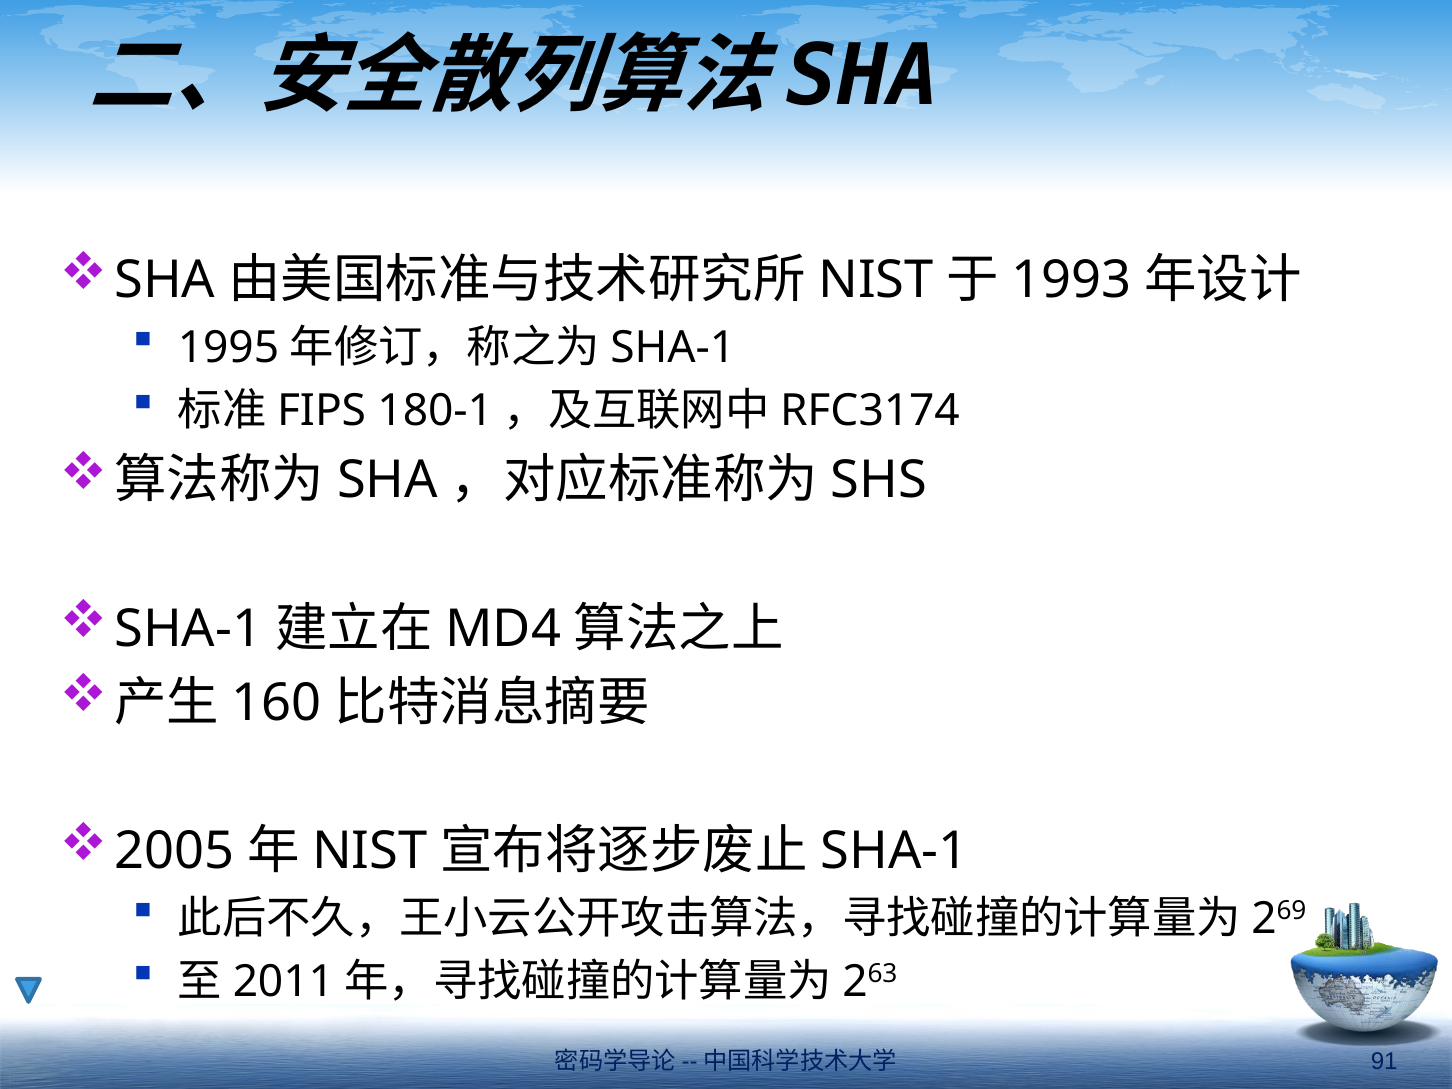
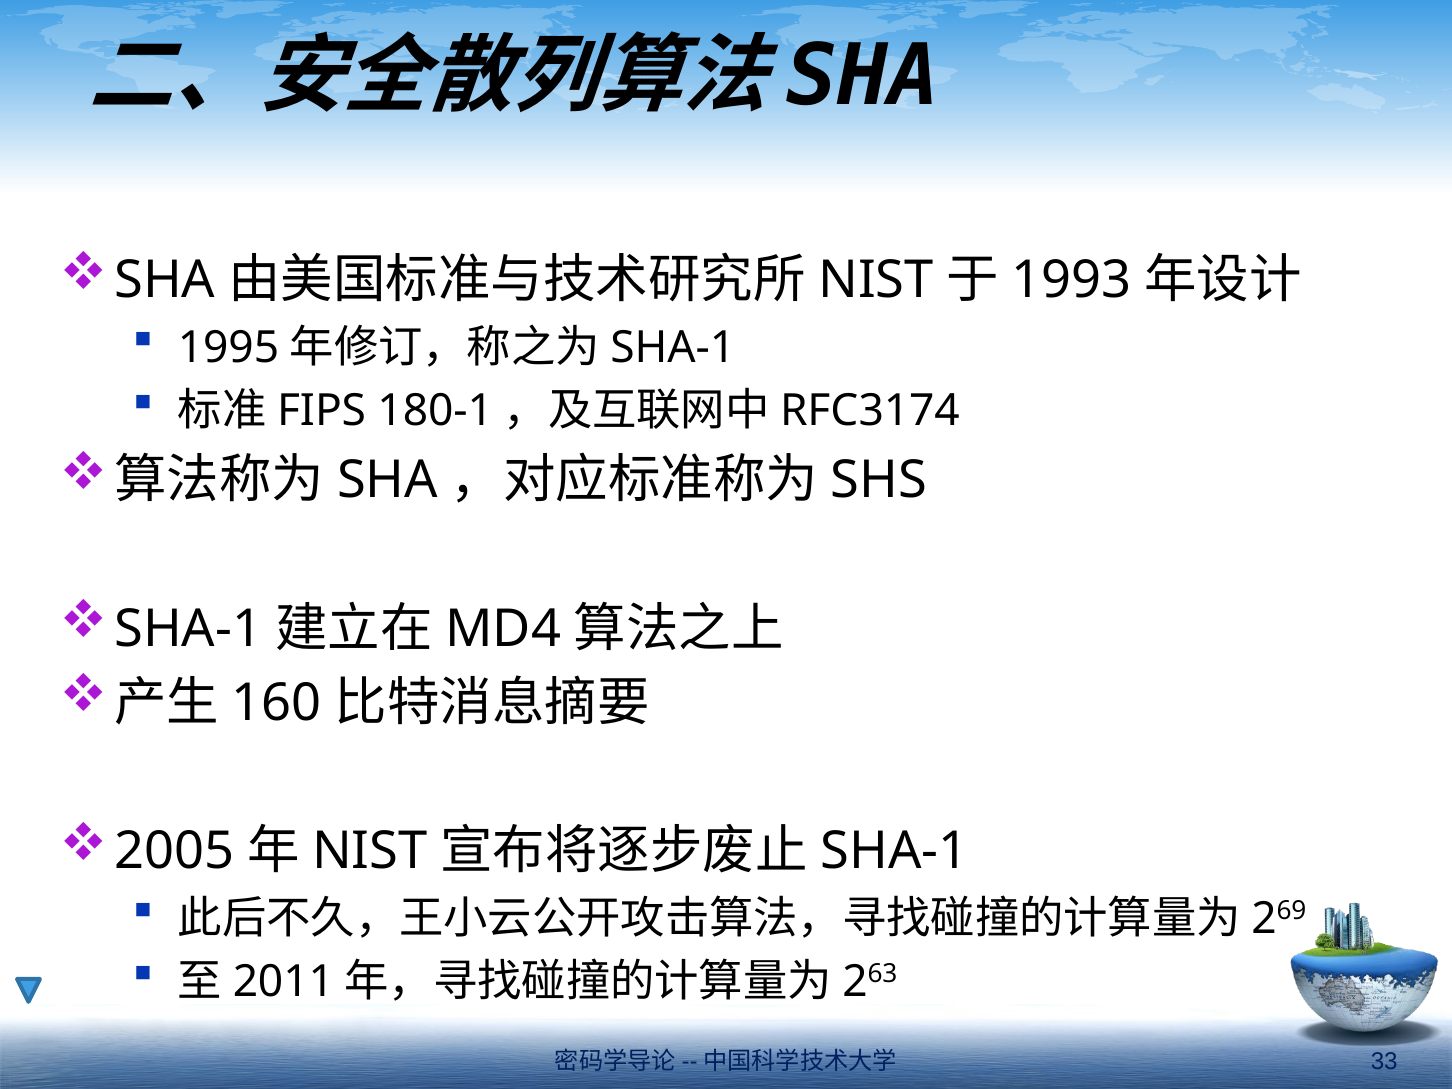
91: 91 -> 33
